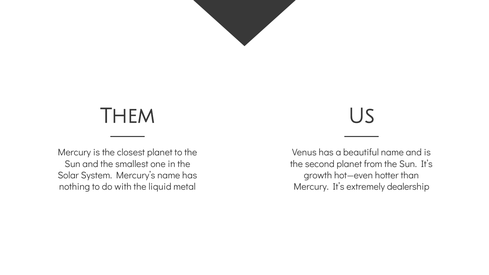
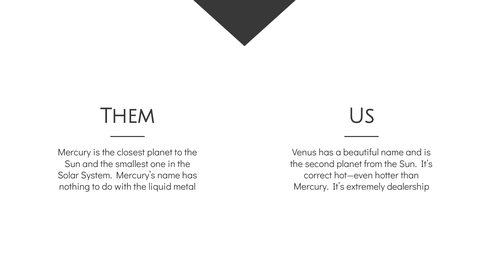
growth: growth -> correct
